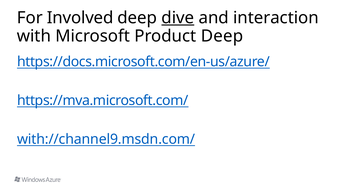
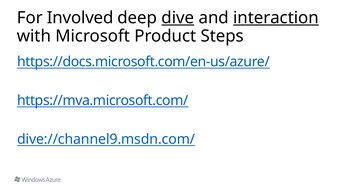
interaction underline: none -> present
Product Deep: Deep -> Steps
with://channel9.msdn.com/: with://channel9.msdn.com/ -> dive://channel9.msdn.com/
